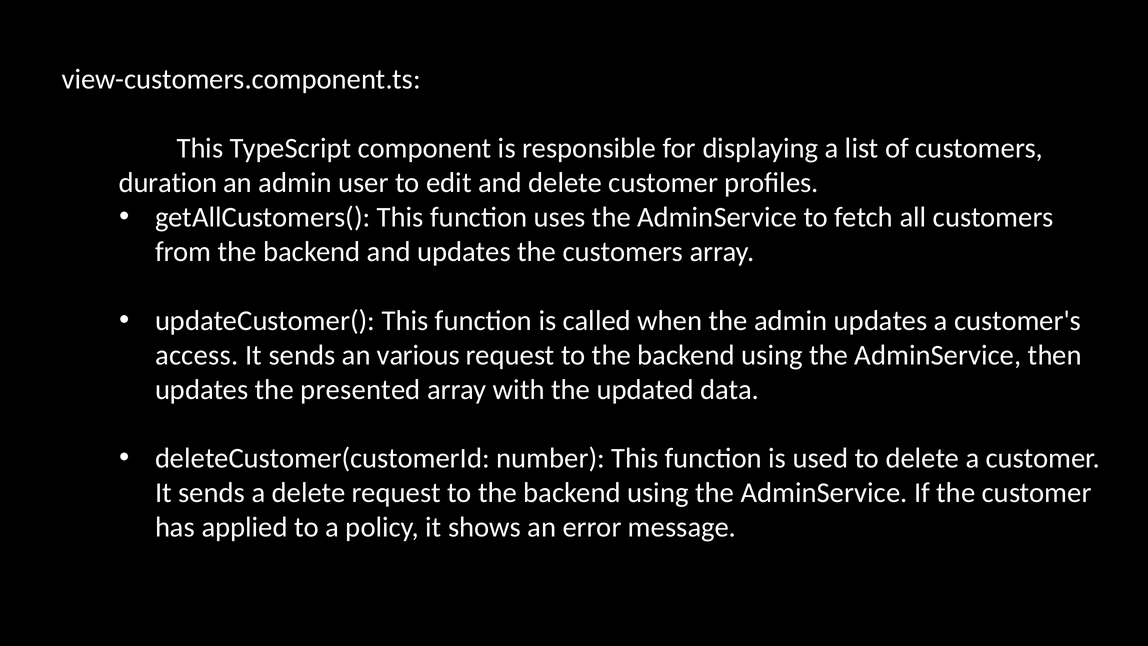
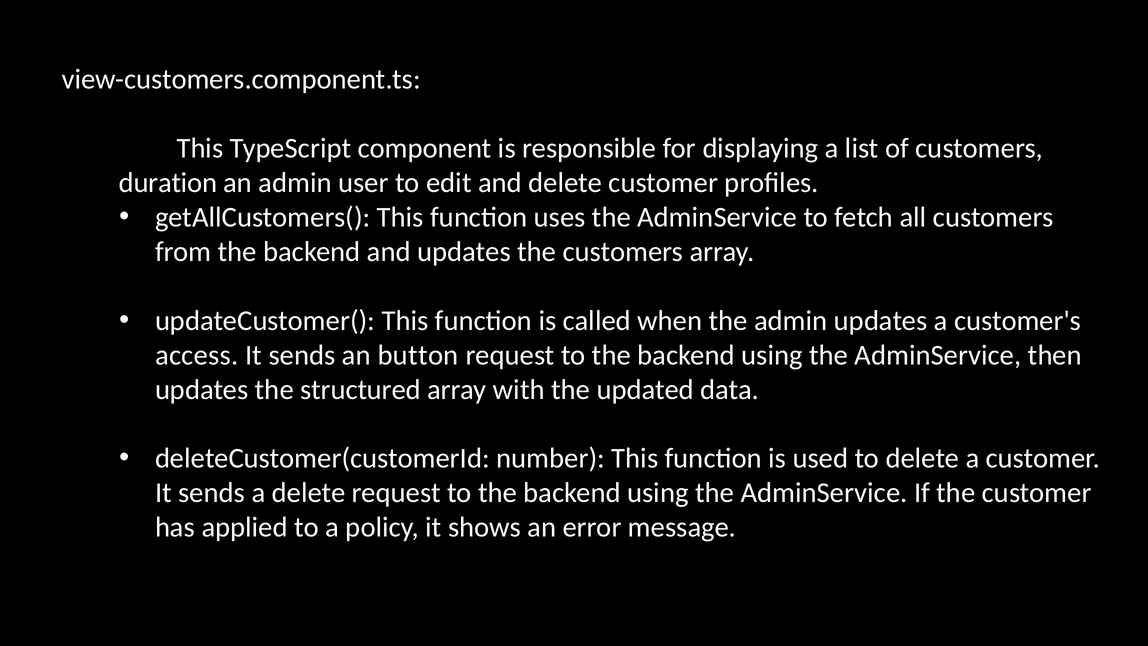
various: various -> button
presented: presented -> structured
